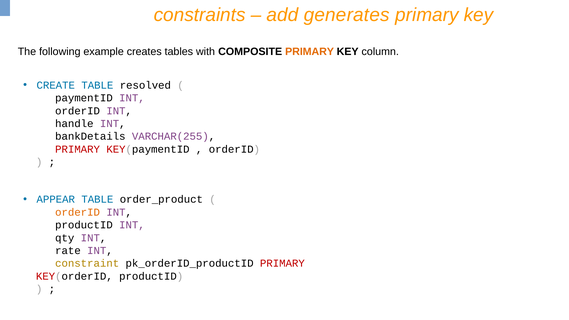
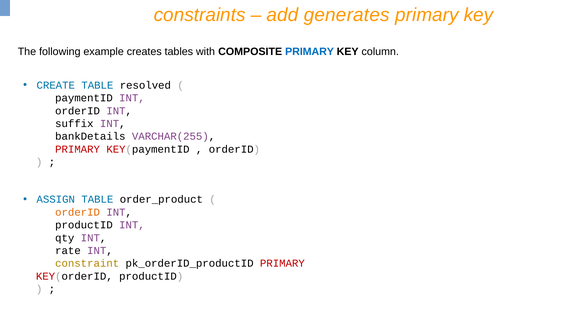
PRIMARY at (310, 52) colour: orange -> blue
handle: handle -> suffix
APPEAR: APPEAR -> ASSIGN
